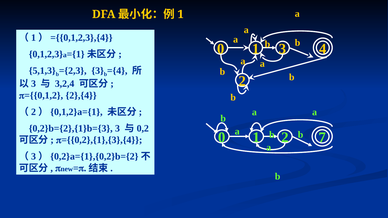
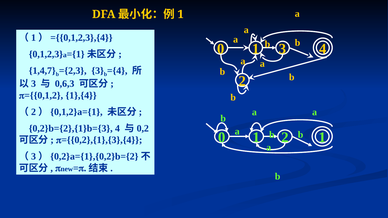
5,1,3: 5,1,3 -> 1,4,7
3,2,4: 3,2,4 -> 0,6,3
2},{4: 2},{4 -> 1},{4
0,2}b={2},{1}b={3 3: 3 -> 4
7 at (322, 138): 7 -> 1
